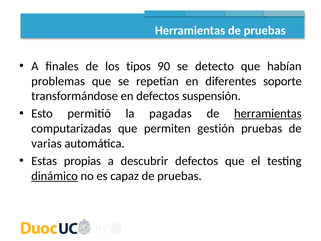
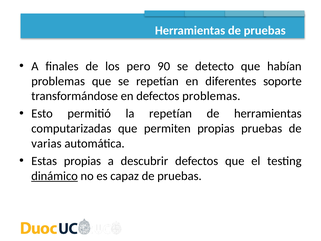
tipos: tipos -> pero
defectos suspensión: suspensión -> problemas
la pagadas: pagadas -> repetían
herramientas at (268, 113) underline: present -> none
permiten gestión: gestión -> propias
